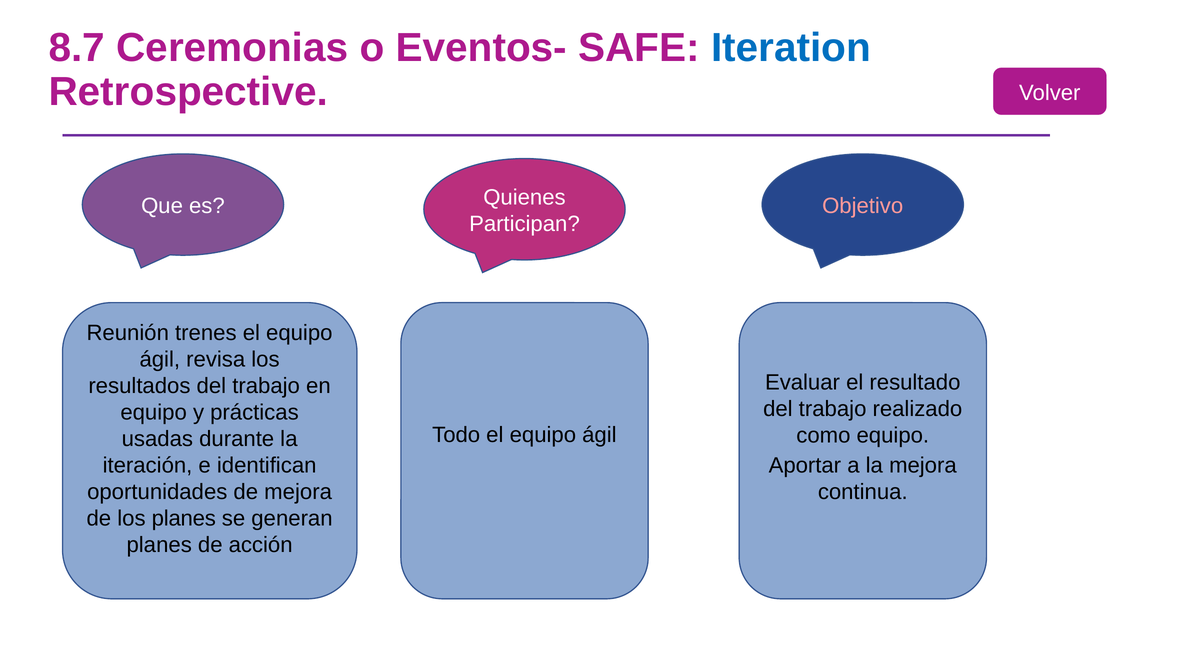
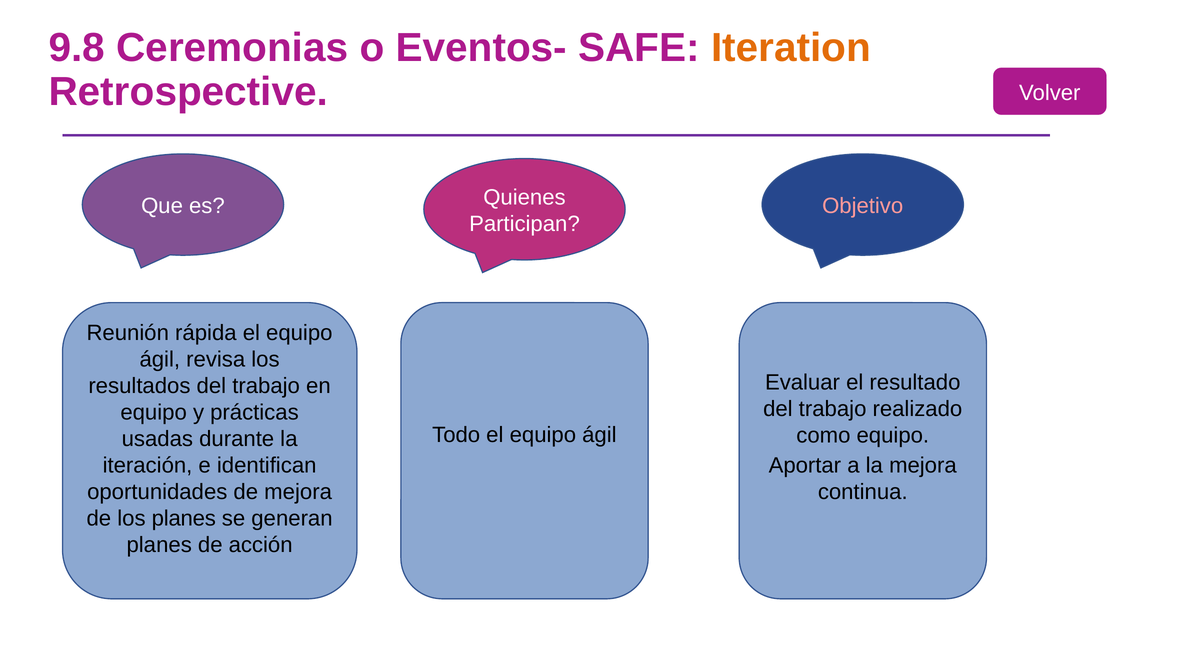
8.7: 8.7 -> 9.8
Iteration colour: blue -> orange
trenes: trenes -> rápida
